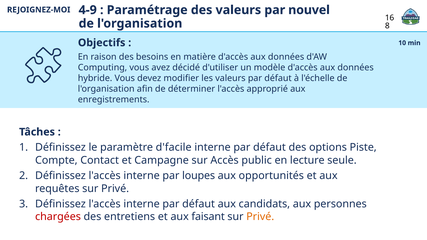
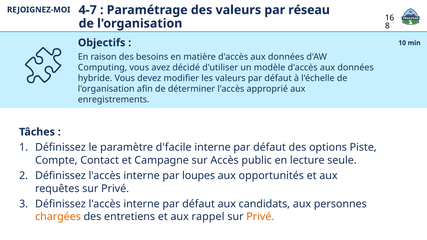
4-9: 4-9 -> 4-7
nouvel: nouvel -> réseau
chargées colour: red -> orange
faisant: faisant -> rappel
